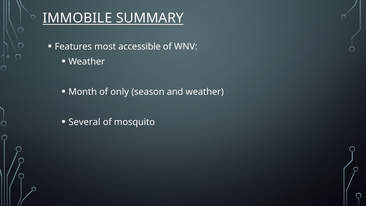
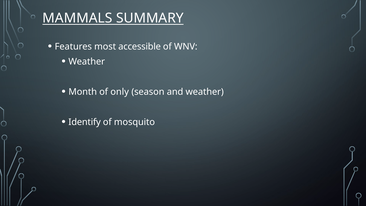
IMMOBILE: IMMOBILE -> MAMMALS
Several: Several -> Identify
